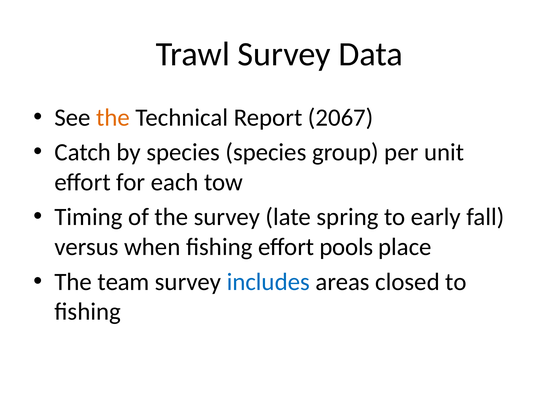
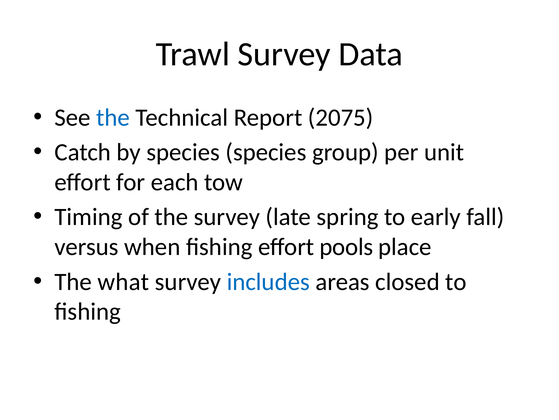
the at (113, 117) colour: orange -> blue
2067: 2067 -> 2075
team: team -> what
